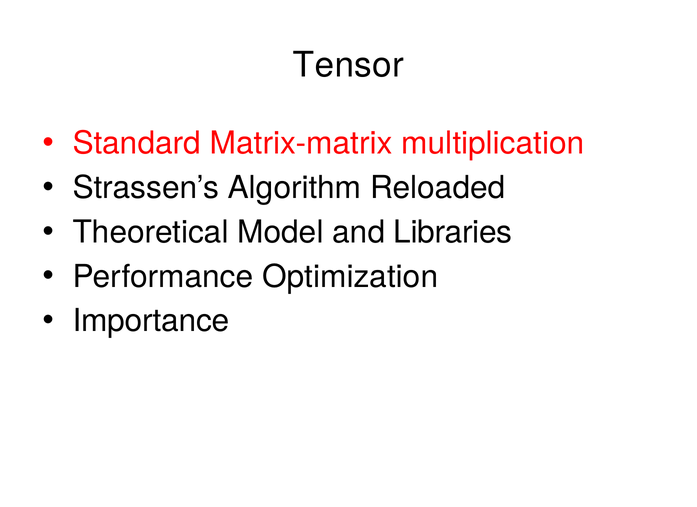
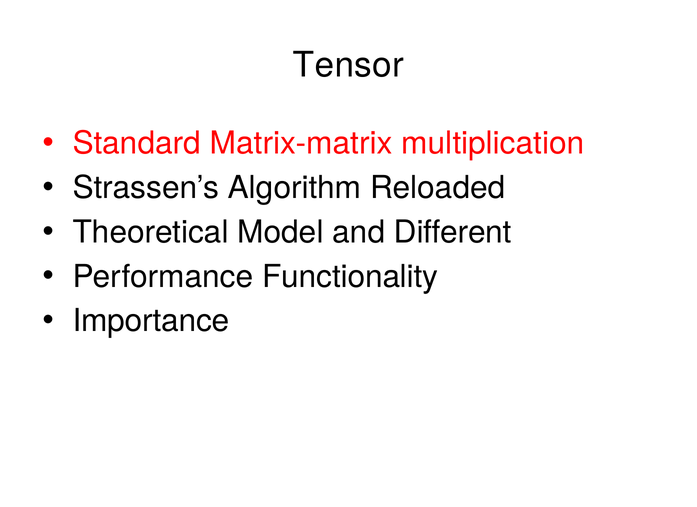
Libraries: Libraries -> Different
Optimization: Optimization -> Functionality
